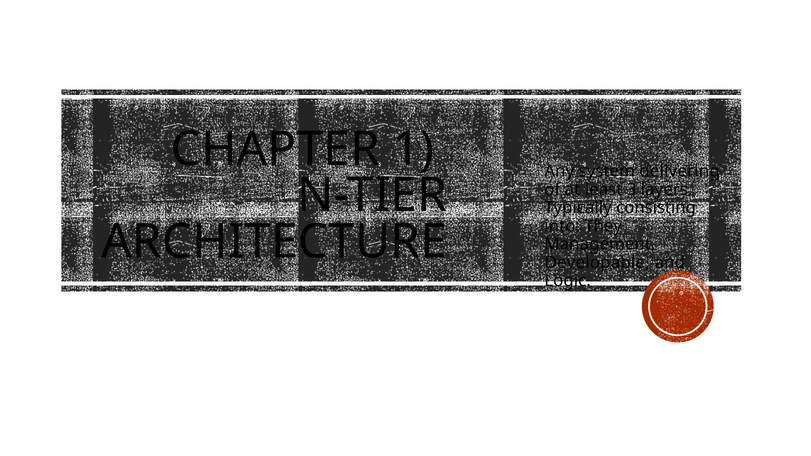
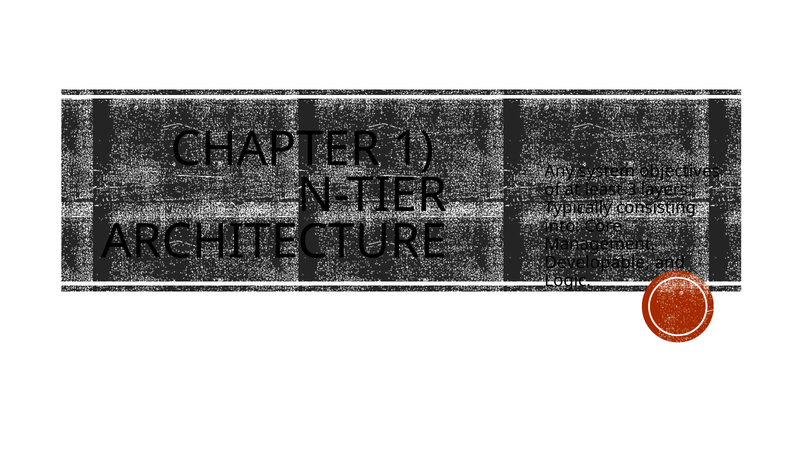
delivering: delivering -> objectives
They: They -> Core
